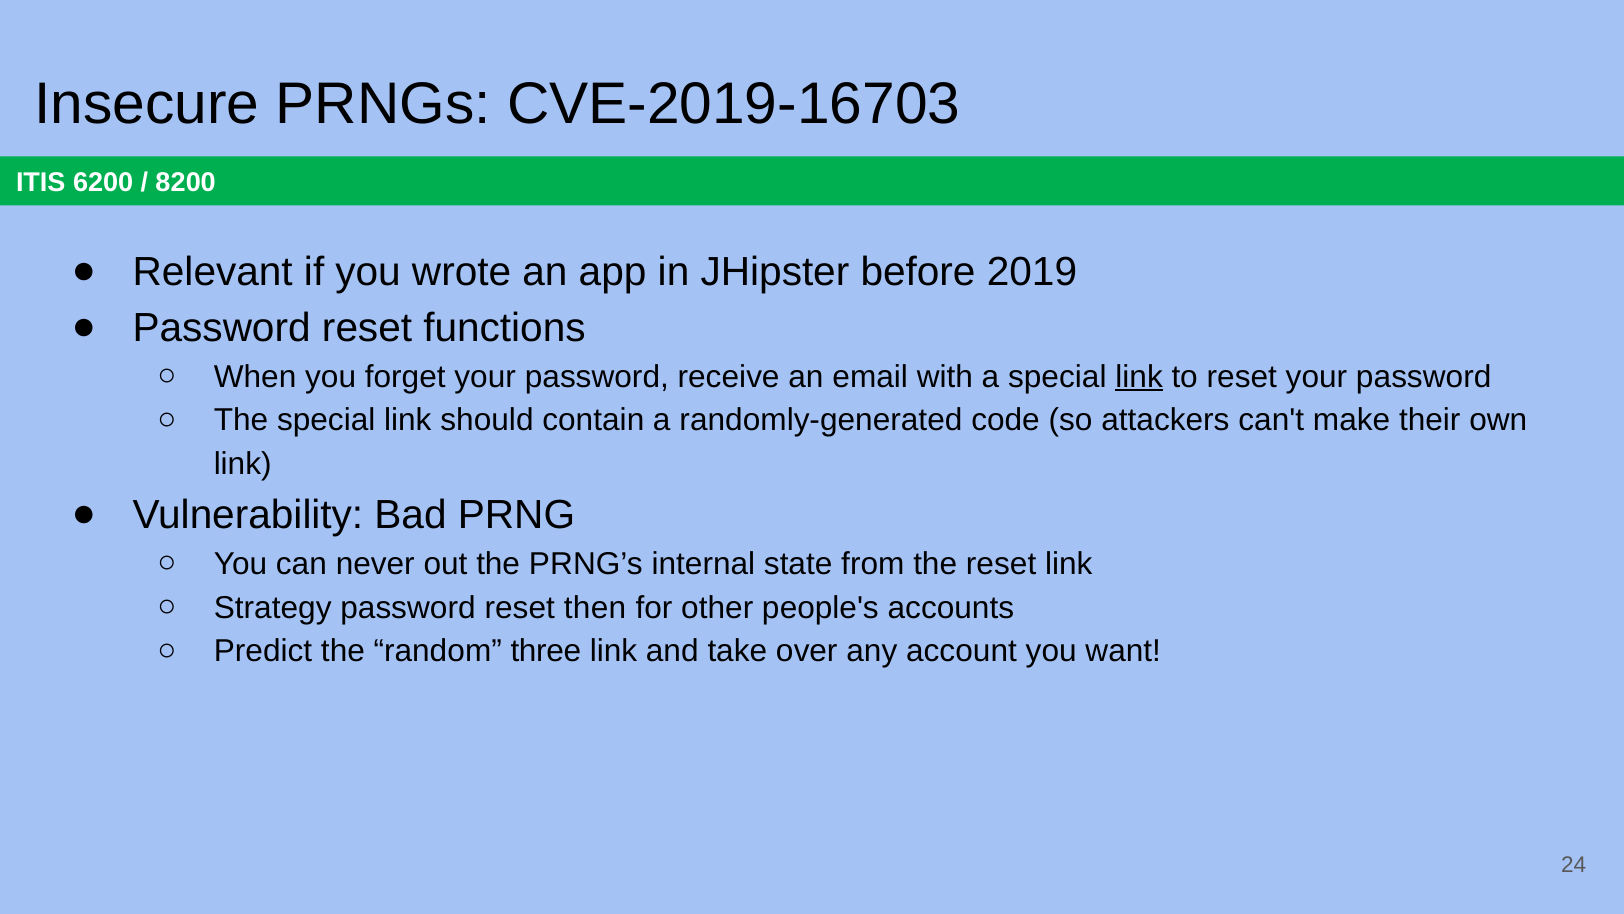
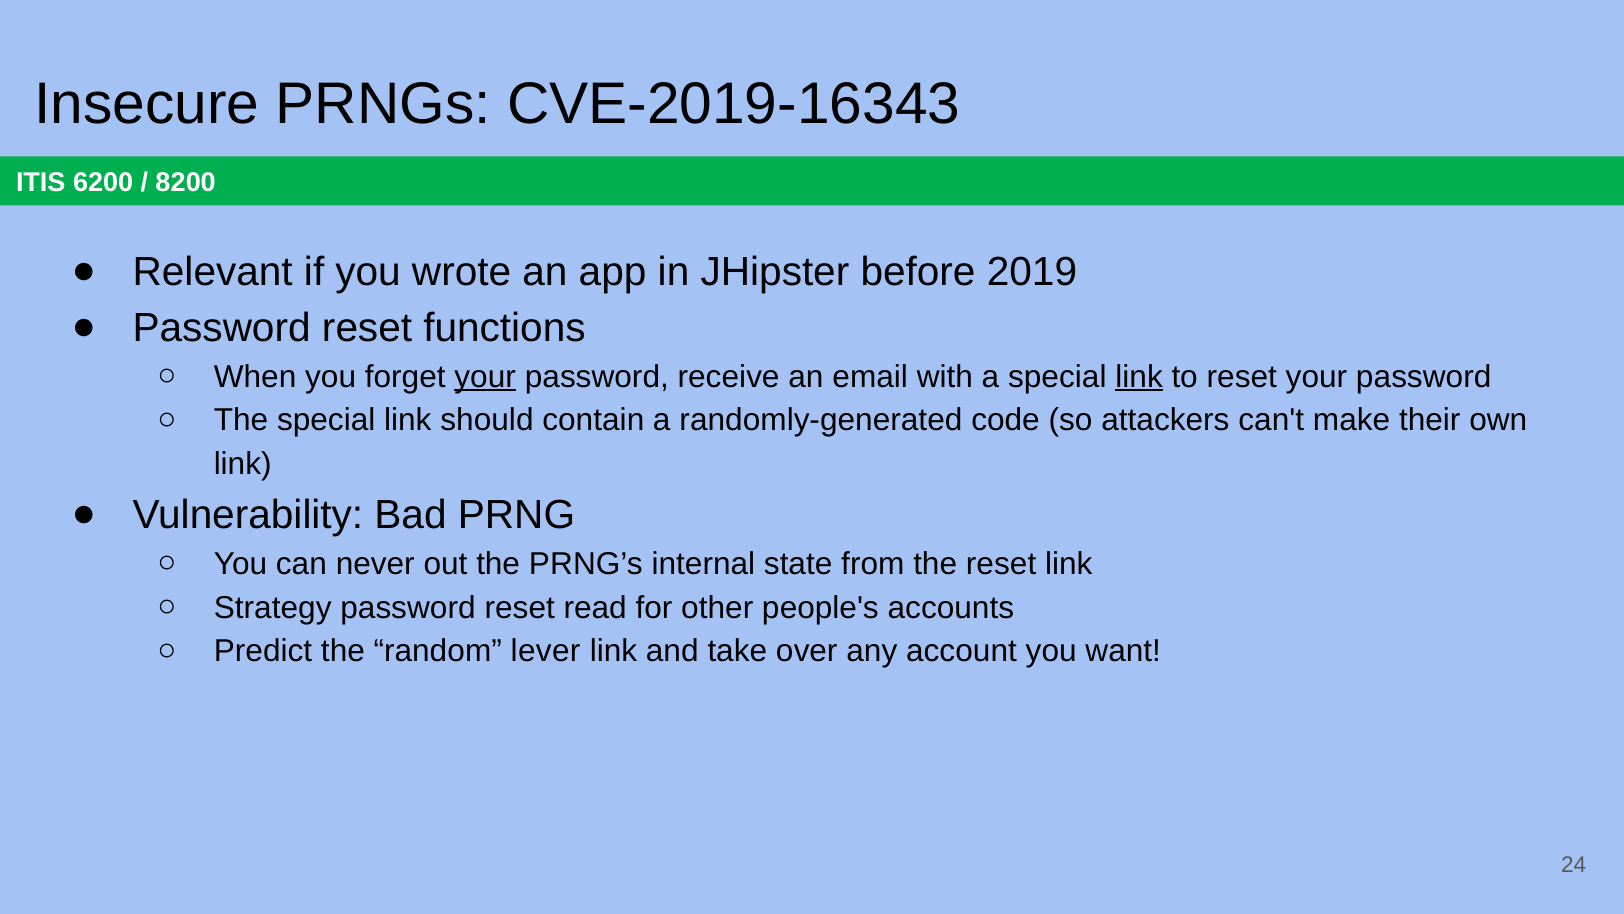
CVE-2019-16703: CVE-2019-16703 -> CVE-2019-16343
your at (485, 377) underline: none -> present
then: then -> read
three: three -> lever
